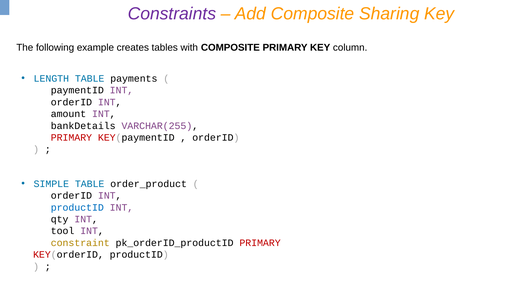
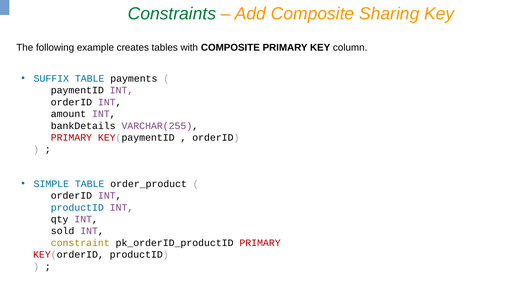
Constraints colour: purple -> green
LENGTH: LENGTH -> SUFFIX
tool: tool -> sold
